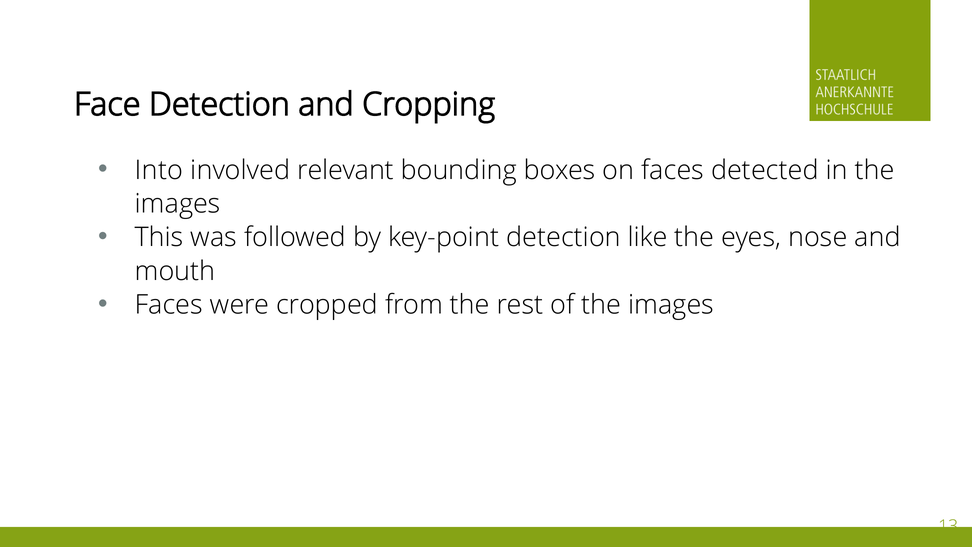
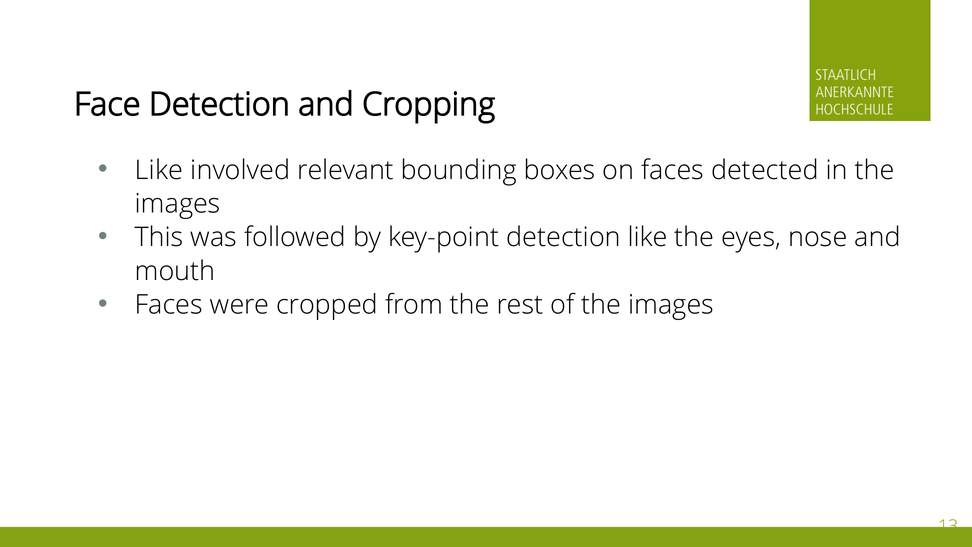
Into at (159, 170): Into -> Like
